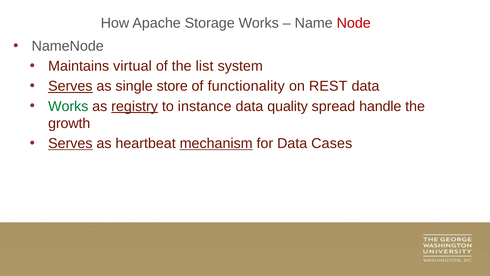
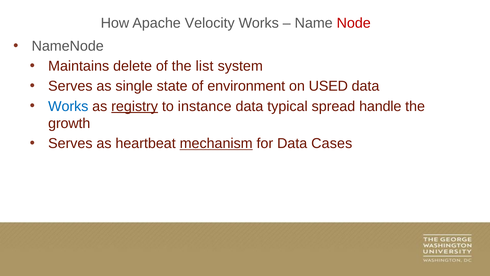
Storage: Storage -> Velocity
virtual: virtual -> delete
Serves at (70, 86) underline: present -> none
store: store -> state
functionality: functionality -> environment
REST: REST -> USED
Works at (68, 106) colour: green -> blue
quality: quality -> typical
Serves at (70, 143) underline: present -> none
